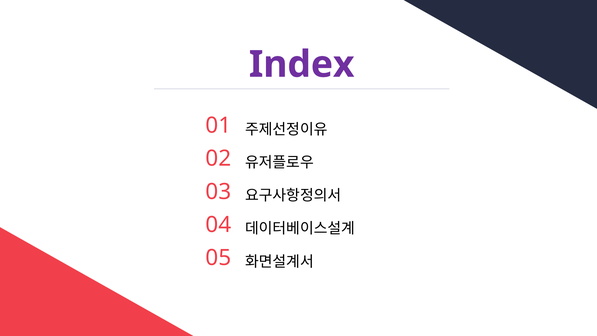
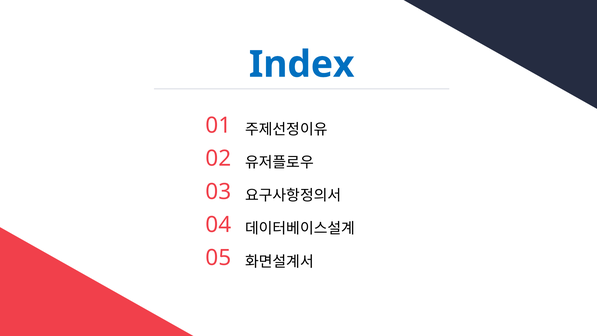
Index colour: purple -> blue
